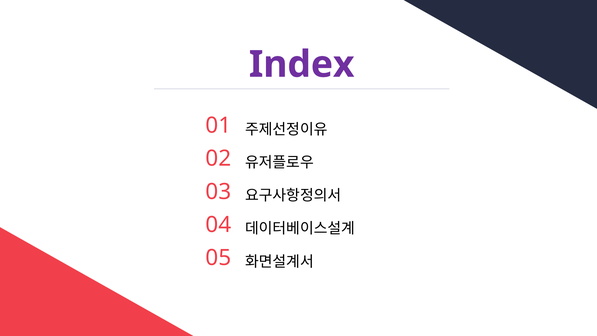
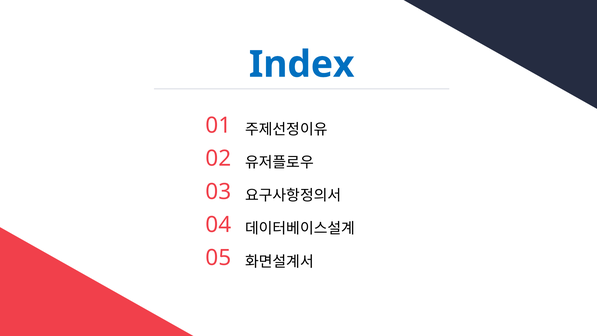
Index colour: purple -> blue
